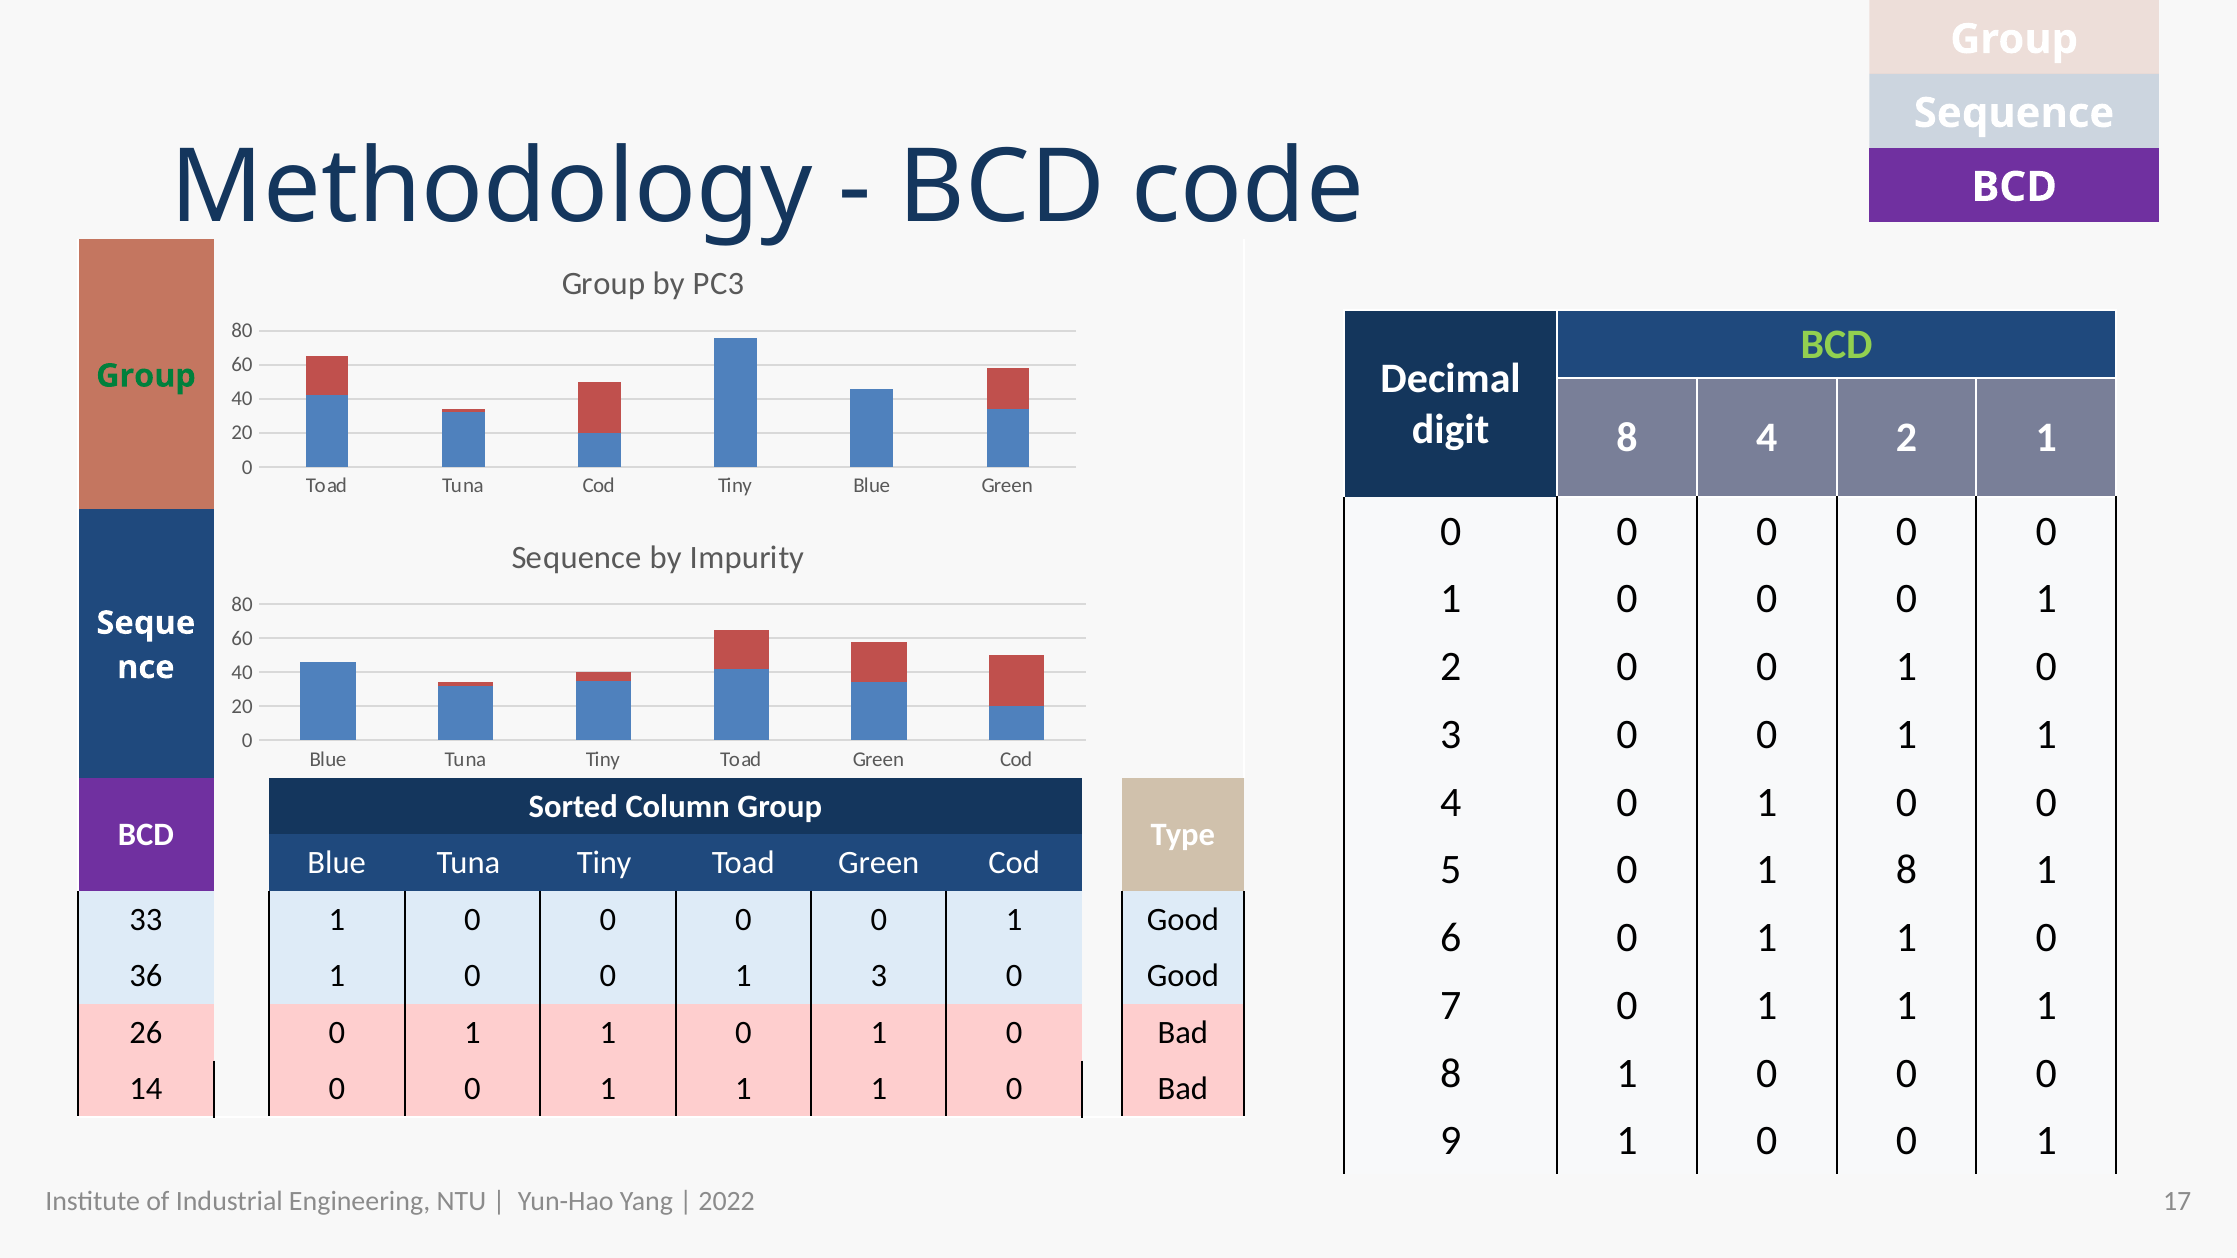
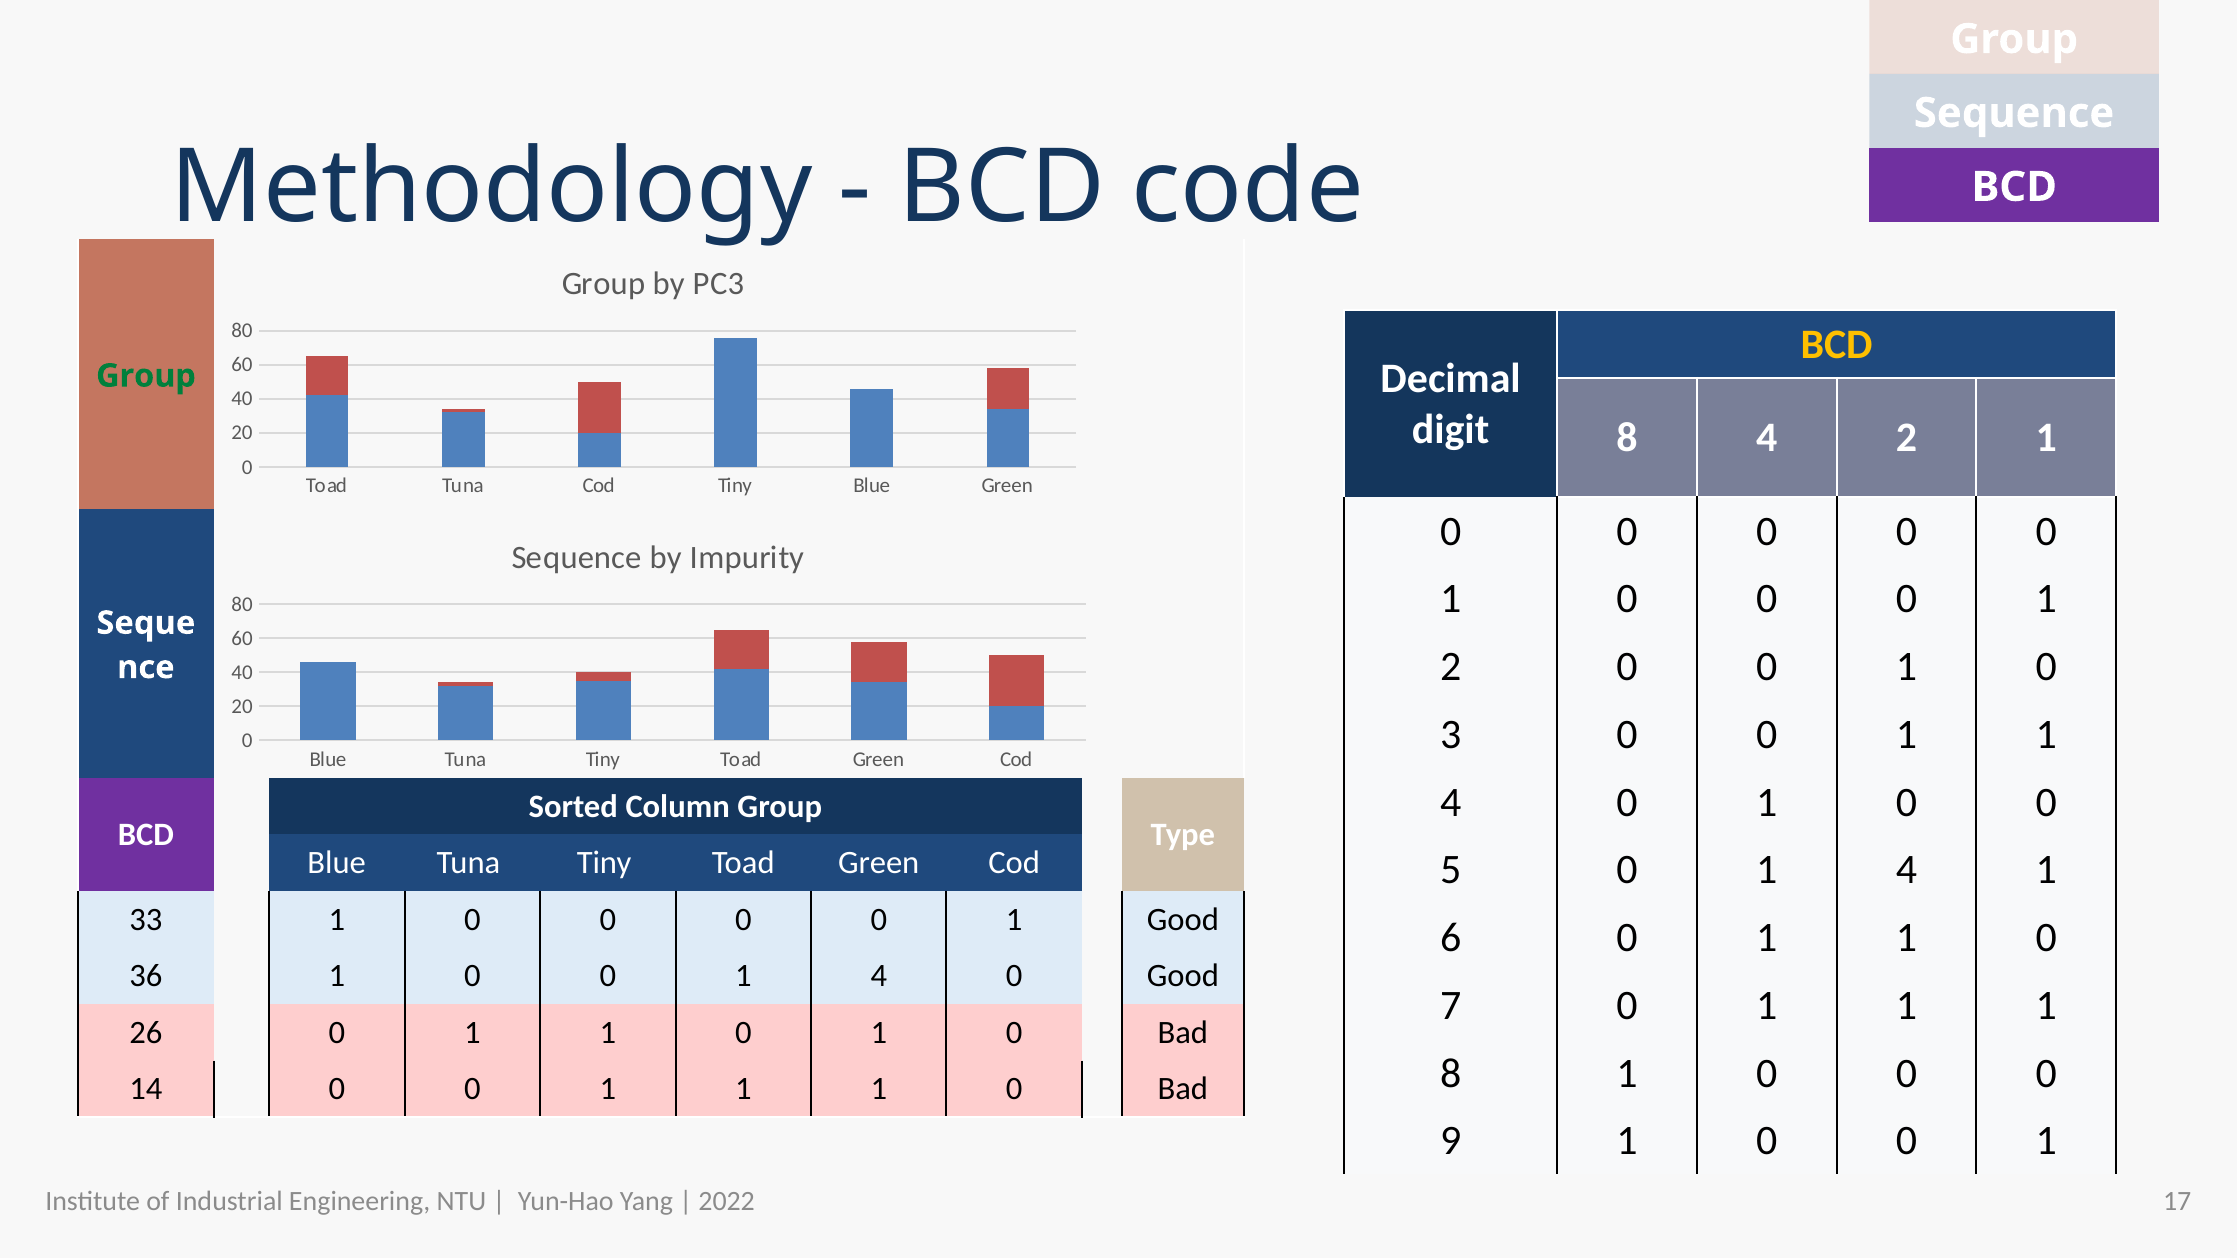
BCD at (1837, 345) colour: light green -> yellow
5 0 1 8: 8 -> 4
0 0 1 3: 3 -> 4
